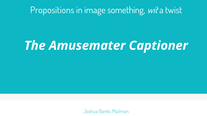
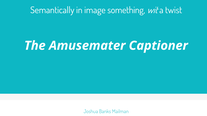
Propositions: Propositions -> Semantically
